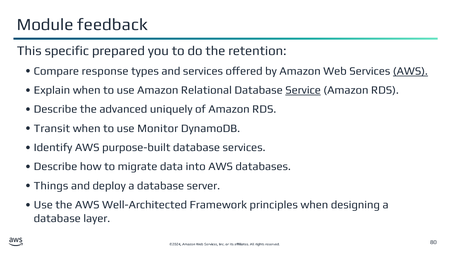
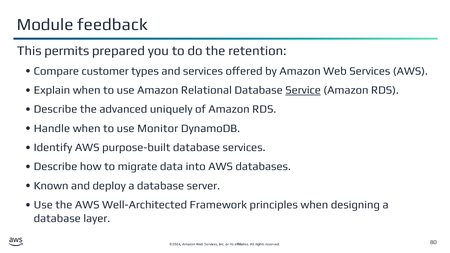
specific: specific -> permits
response: response -> customer
AWS at (410, 71) underline: present -> none
Transit: Transit -> Handle
Things: Things -> Known
